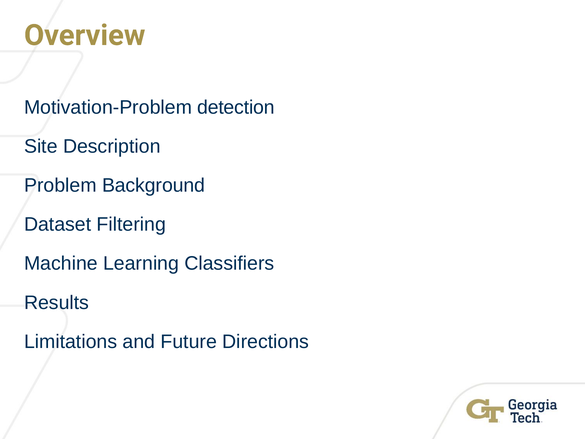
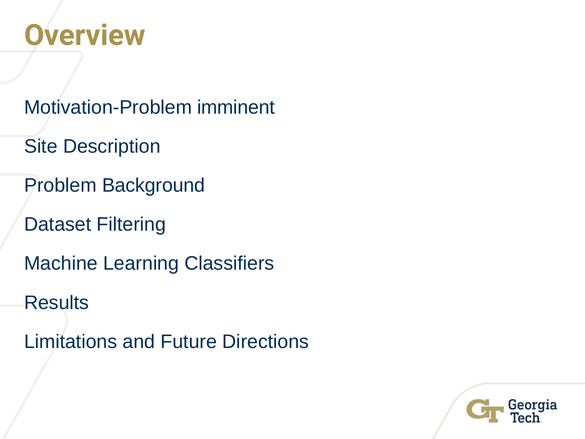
detection: detection -> imminent
